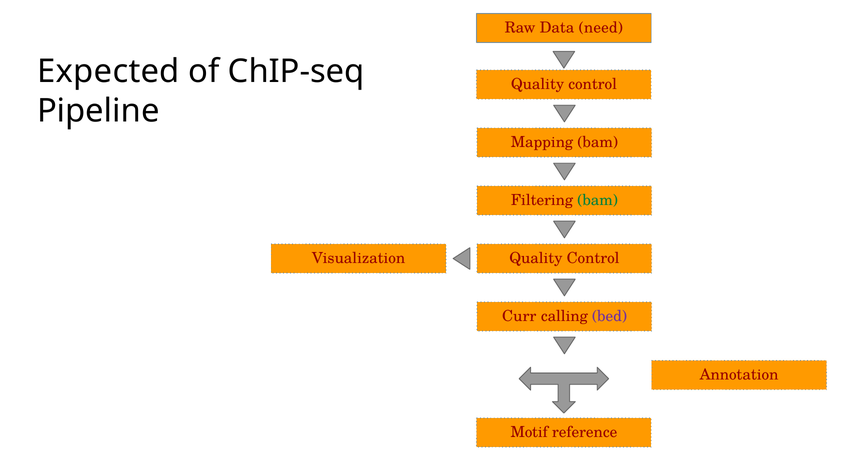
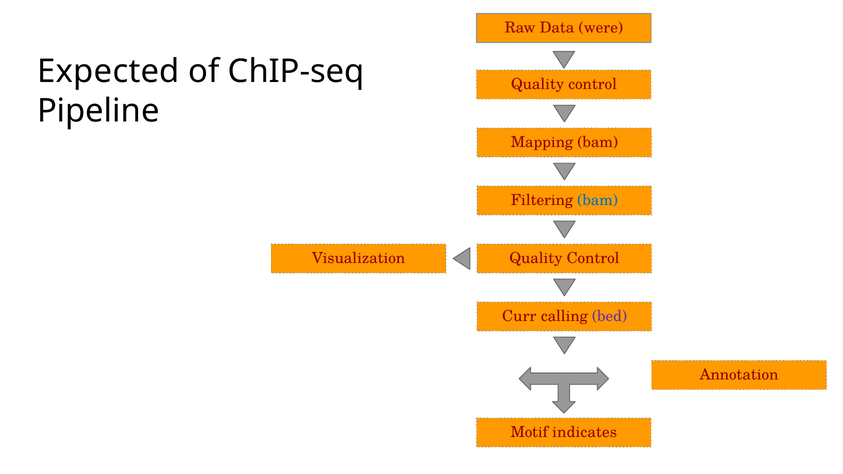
need: need -> were
bam at (598, 200) colour: green -> blue
reference: reference -> indicates
